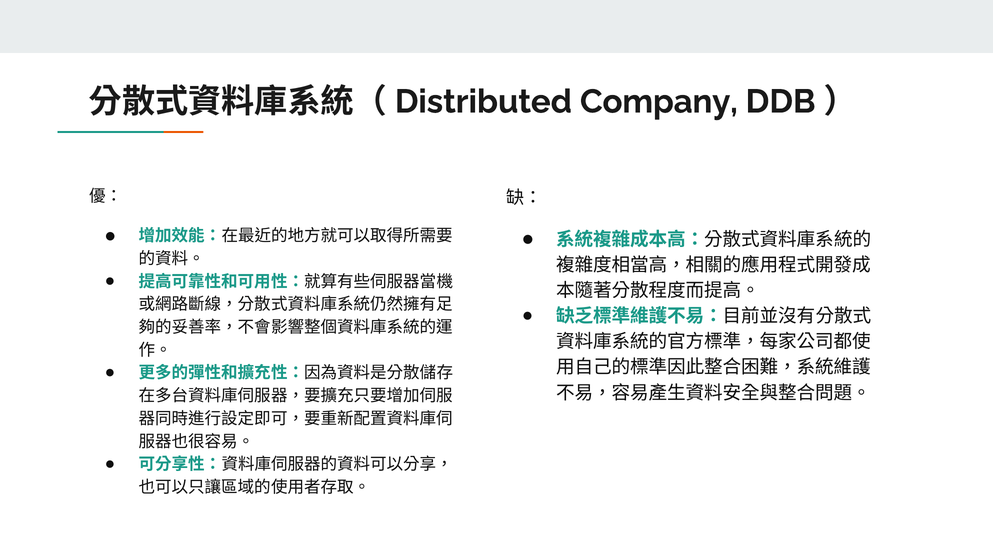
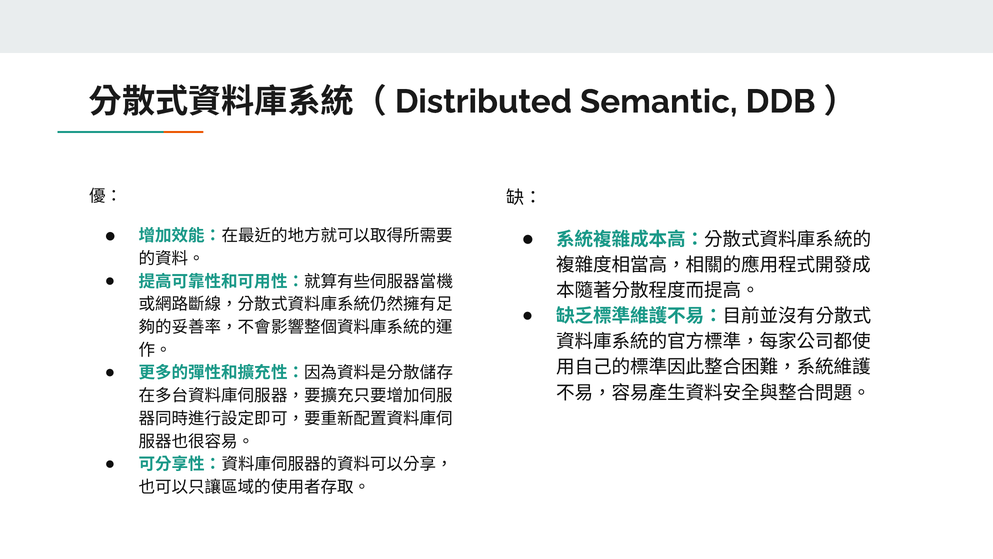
Company: Company -> Semantic
